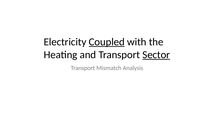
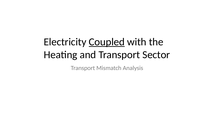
Sector underline: present -> none
